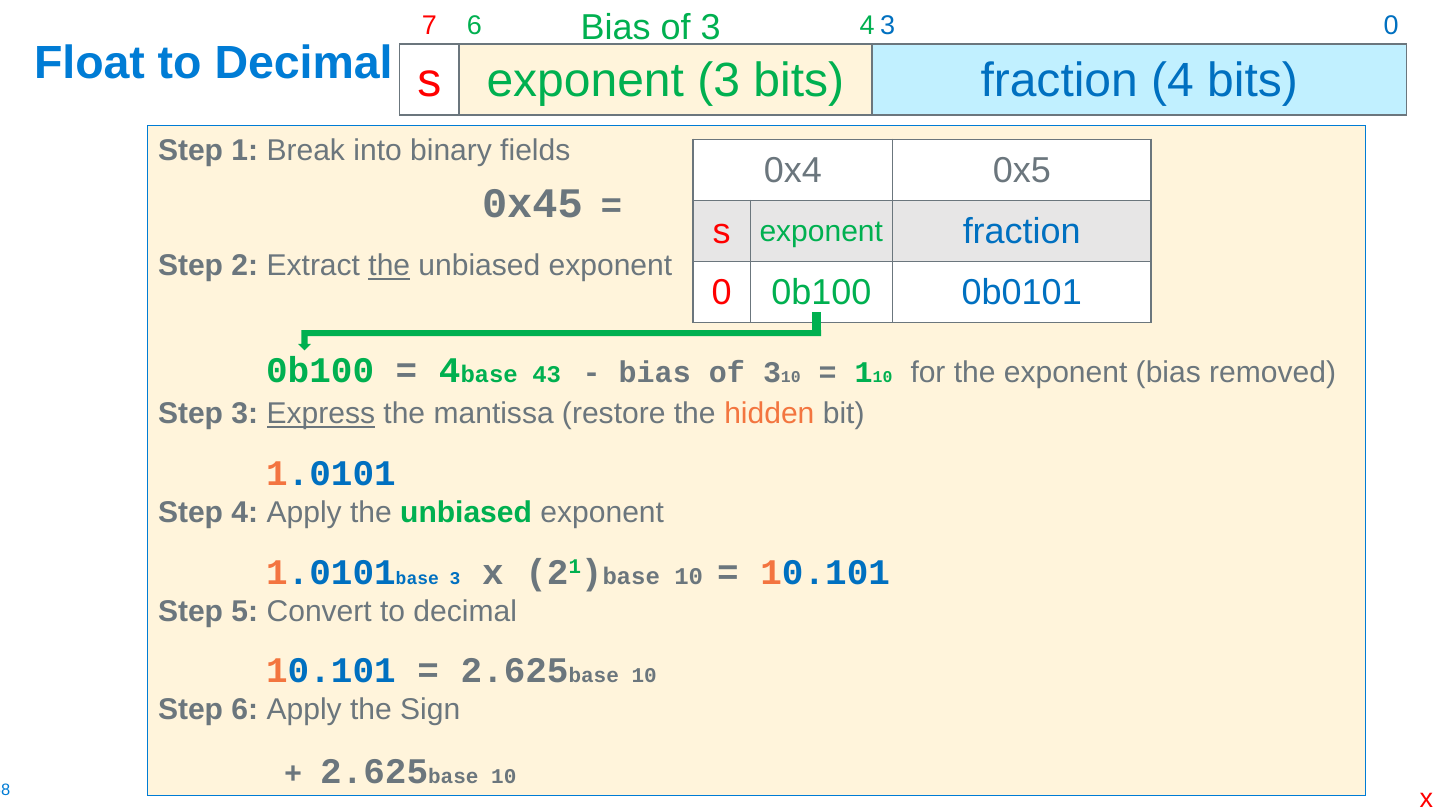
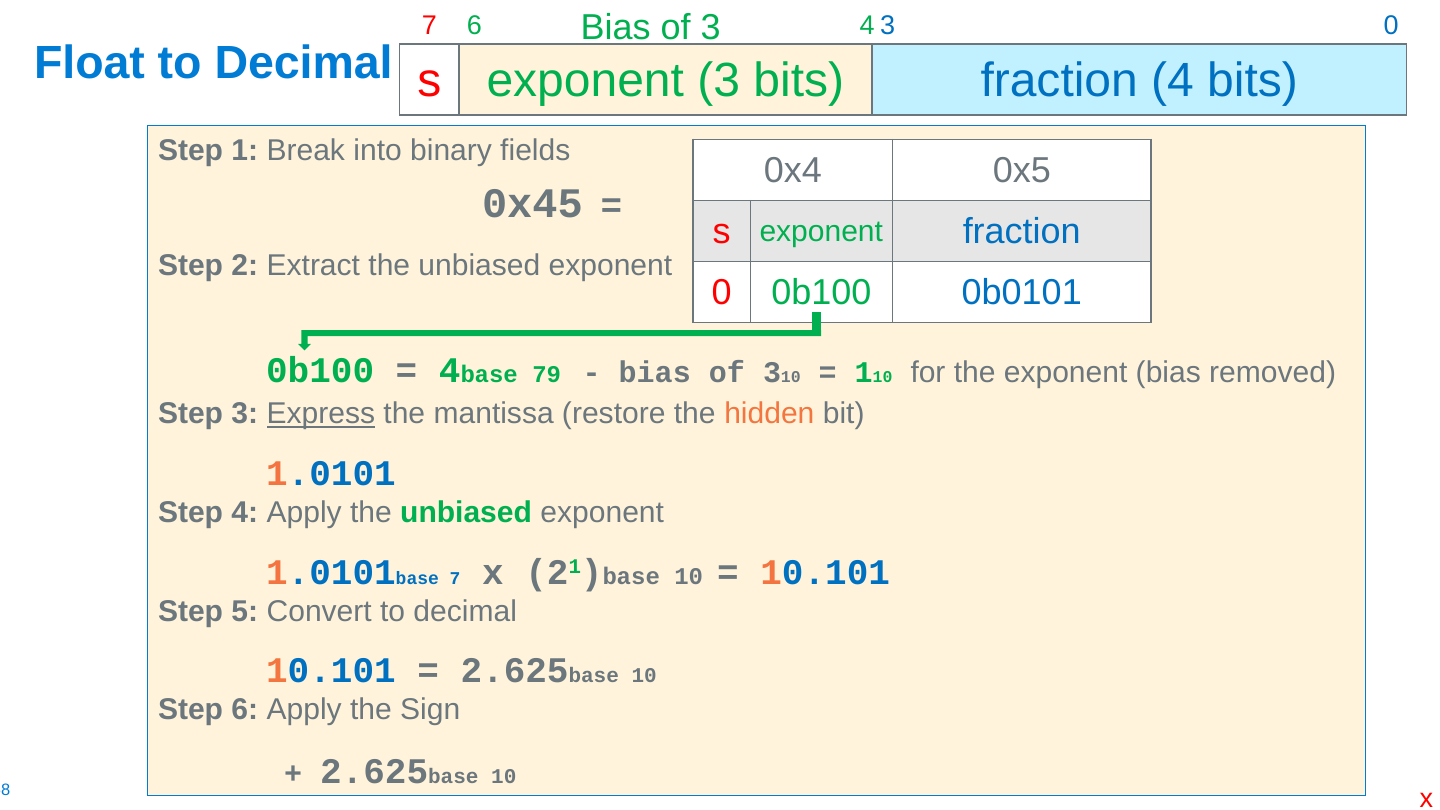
the at (389, 266) underline: present -> none
43 at (547, 375): 43 -> 79
3 at (455, 579): 3 -> 7
